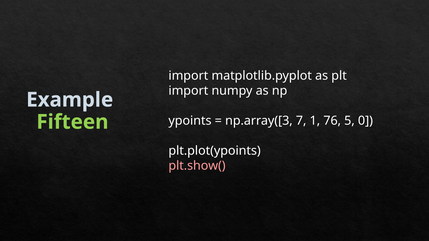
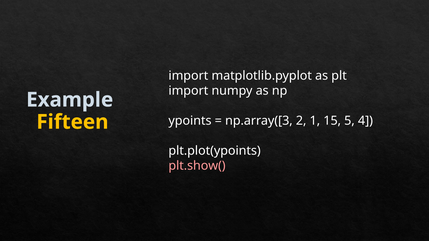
7: 7 -> 2
76: 76 -> 15
0: 0 -> 4
Fifteen colour: light green -> yellow
